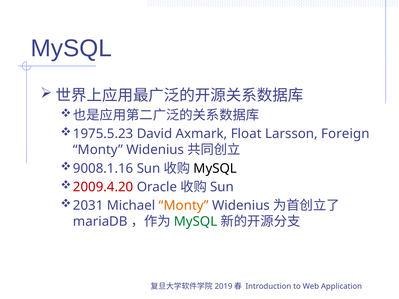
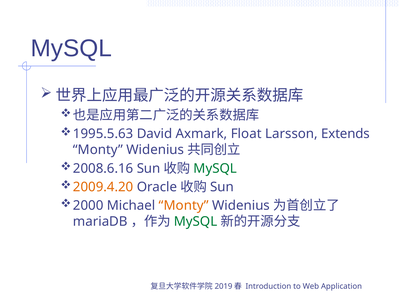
1975.5.23: 1975.5.23 -> 1995.5.63
Foreign: Foreign -> Extends
9008.1.16: 9008.1.16 -> 2008.6.16
MySQL at (215, 169) colour: black -> green
2009.4.20 colour: red -> orange
2031: 2031 -> 2000
